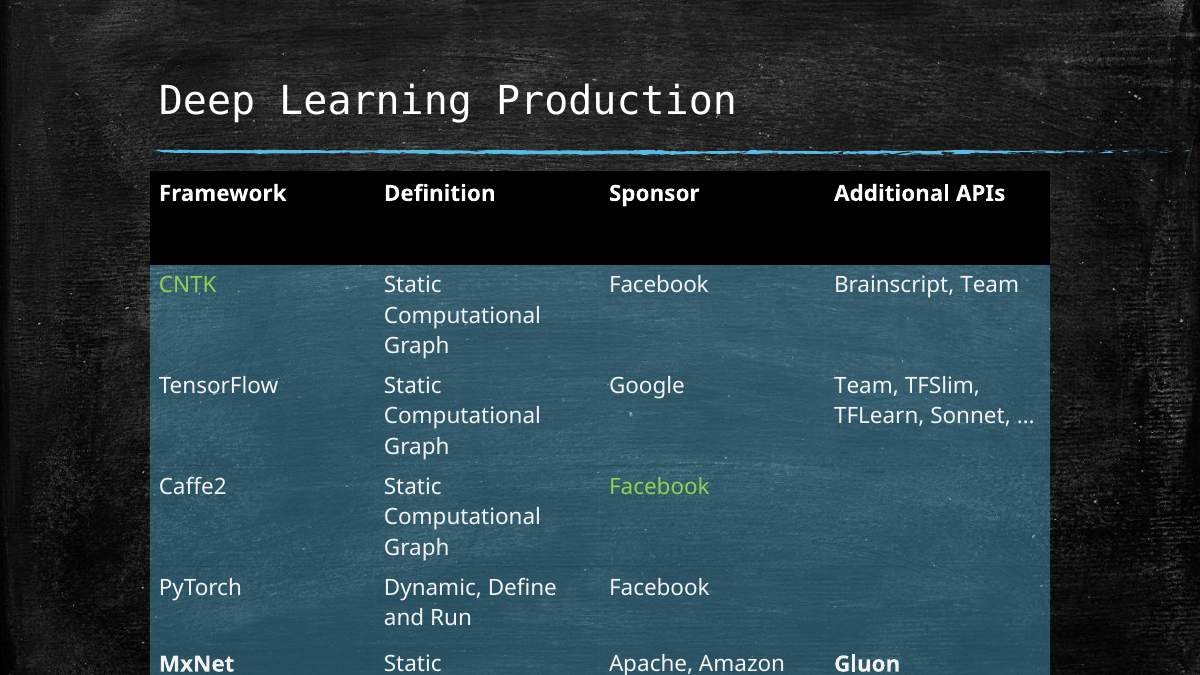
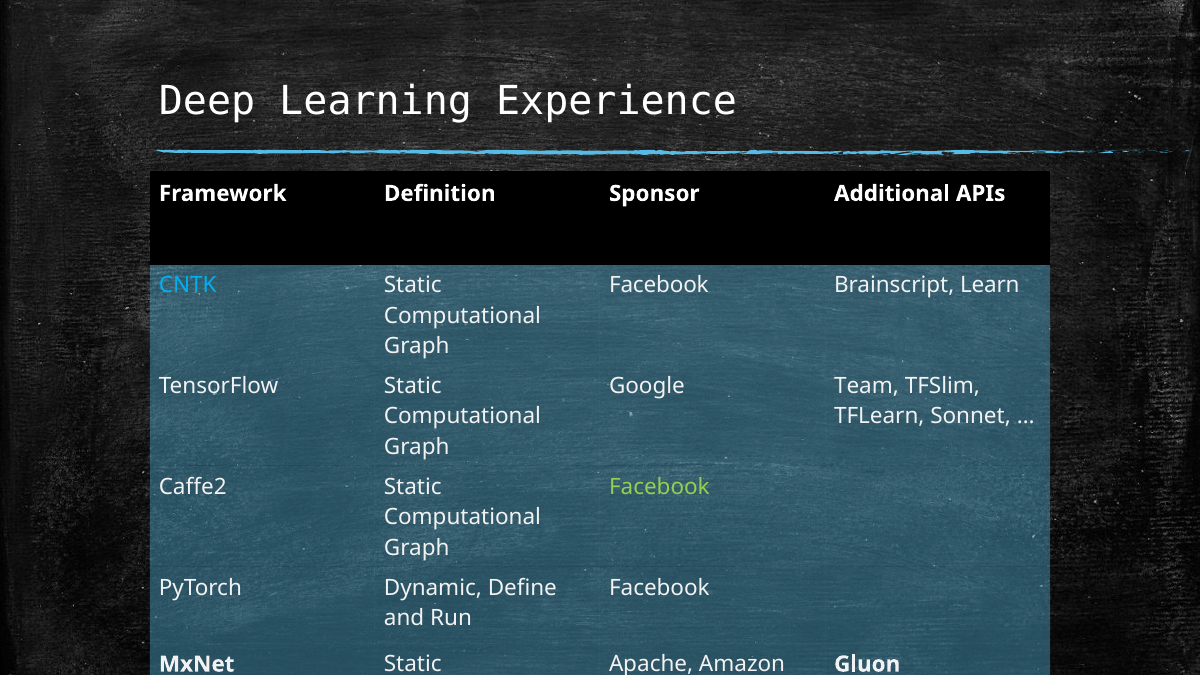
Production: Production -> Experience
CNTK colour: light green -> light blue
Brainscript Team: Team -> Learn
